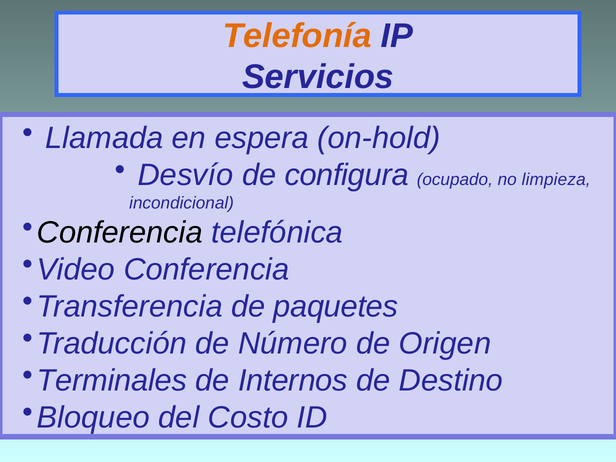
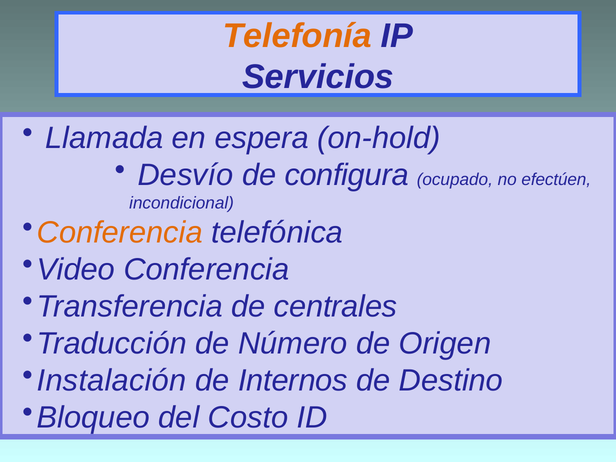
limpieza: limpieza -> efectúen
Conferencia at (120, 233) colour: black -> orange
paquetes: paquetes -> centrales
Terminales: Terminales -> Instalación
